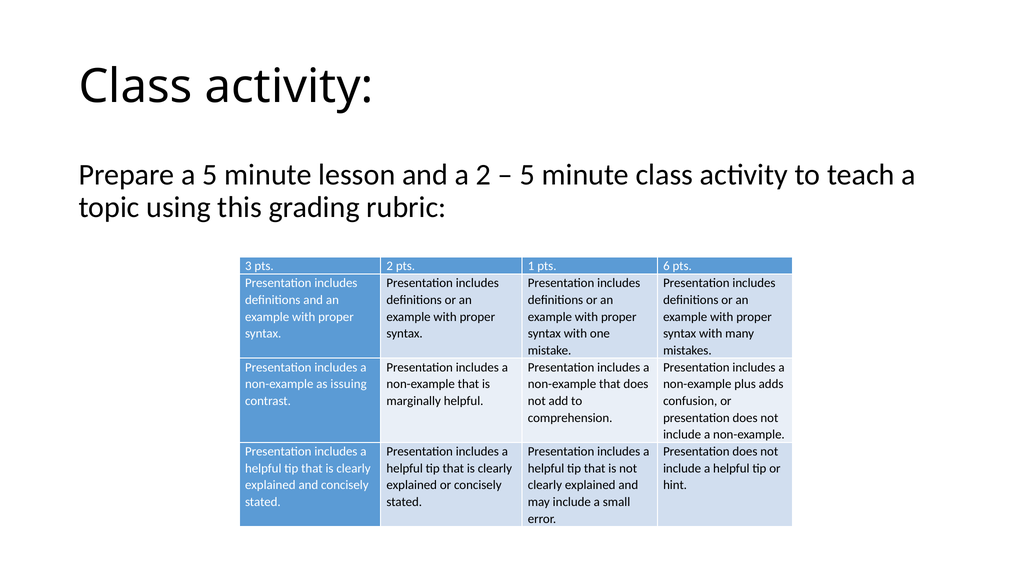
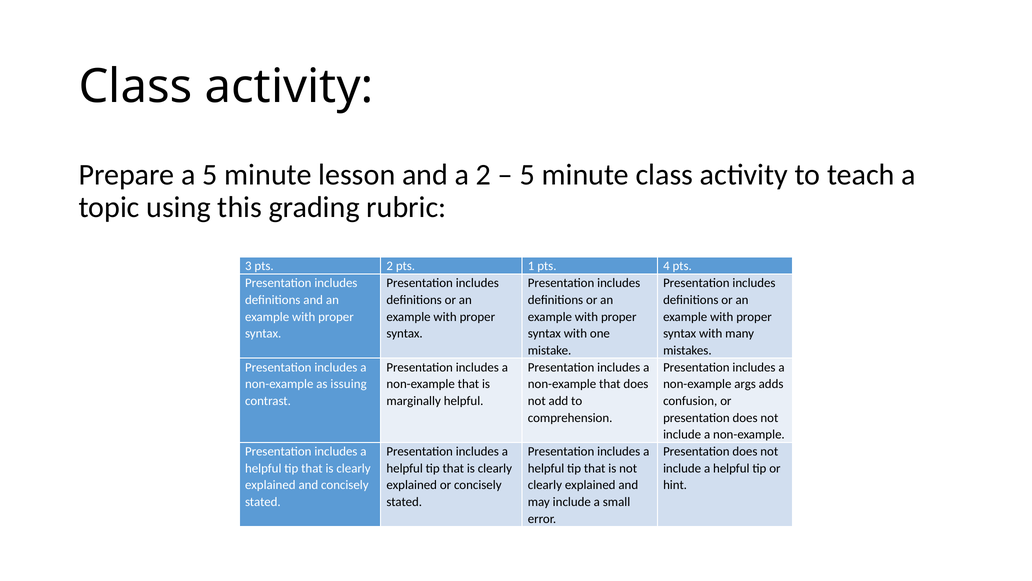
6: 6 -> 4
plus: plus -> args
